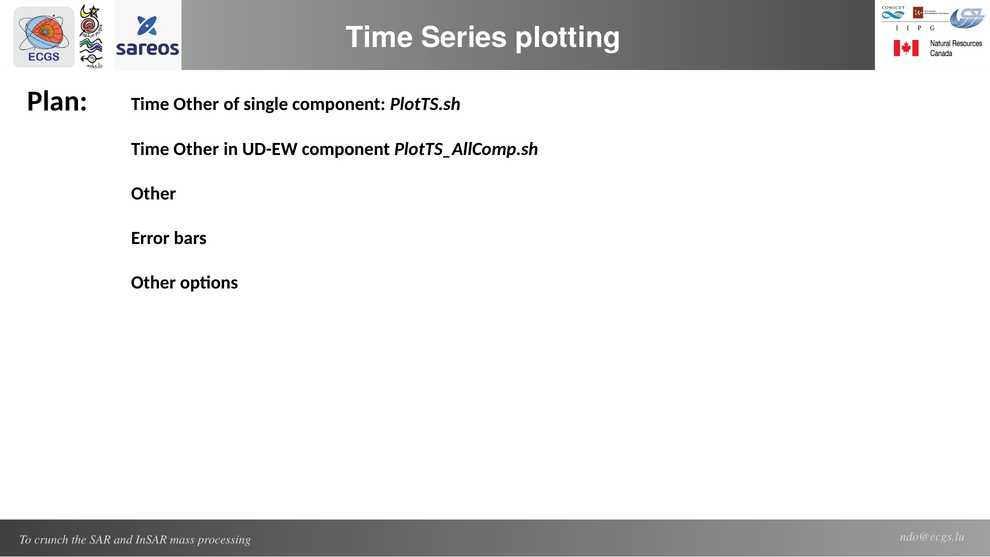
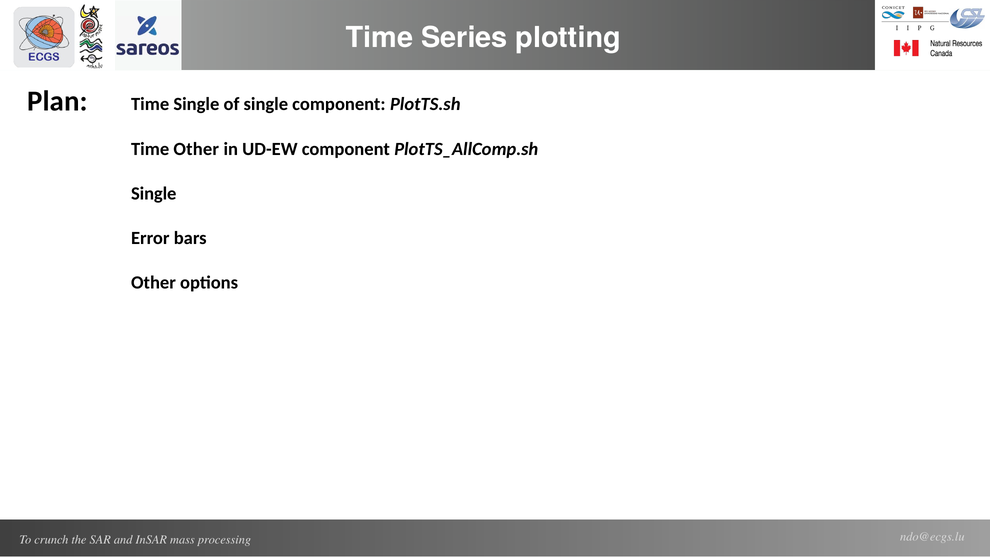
Plan Time Other: Other -> Single
Other at (154, 193): Other -> Single
